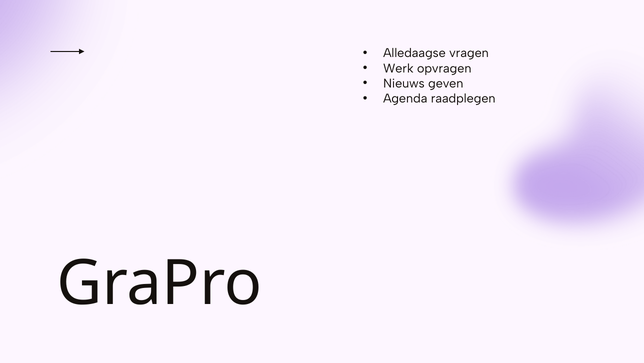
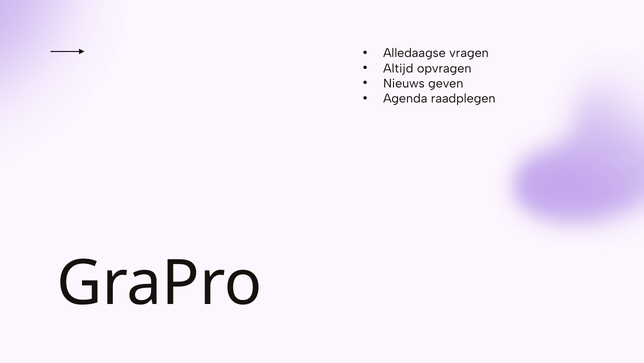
Werk: Werk -> Altijd
